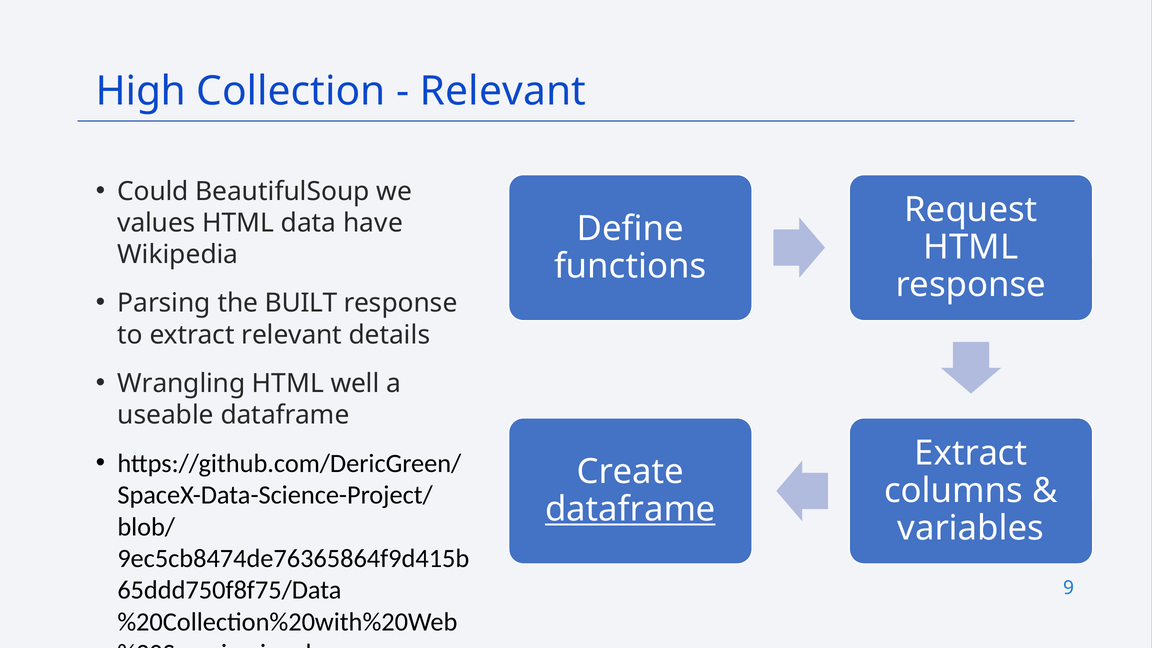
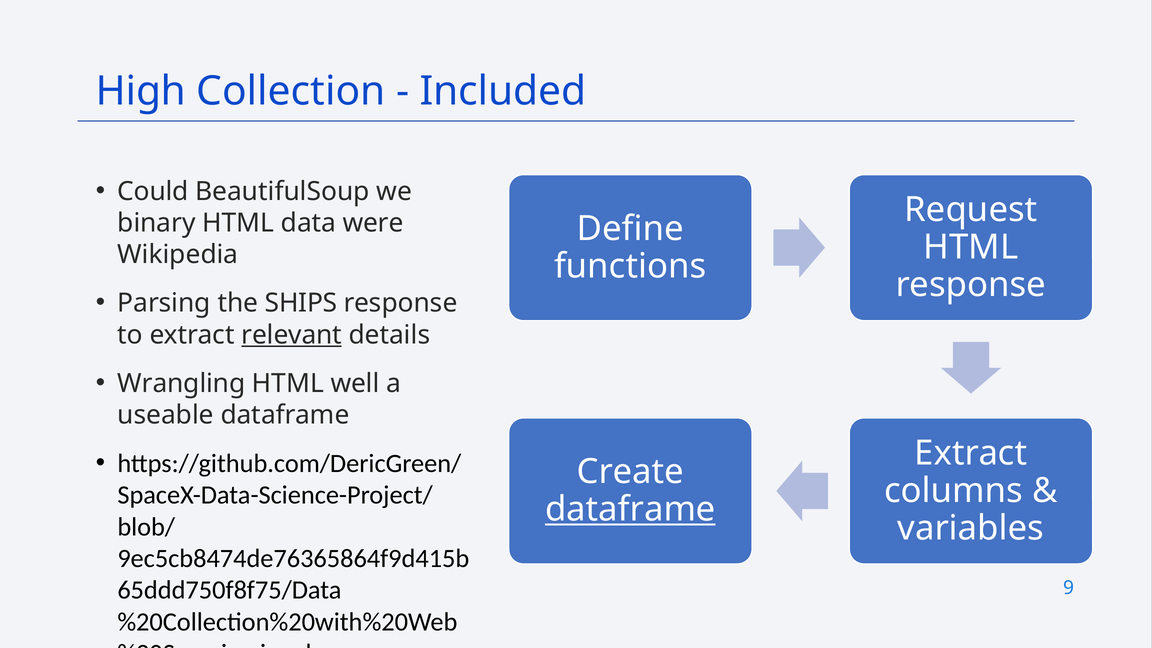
Relevant at (503, 91): Relevant -> Included
values: values -> binary
have: have -> were
BUILT: BUILT -> SHIPS
relevant at (292, 335) underline: none -> present
